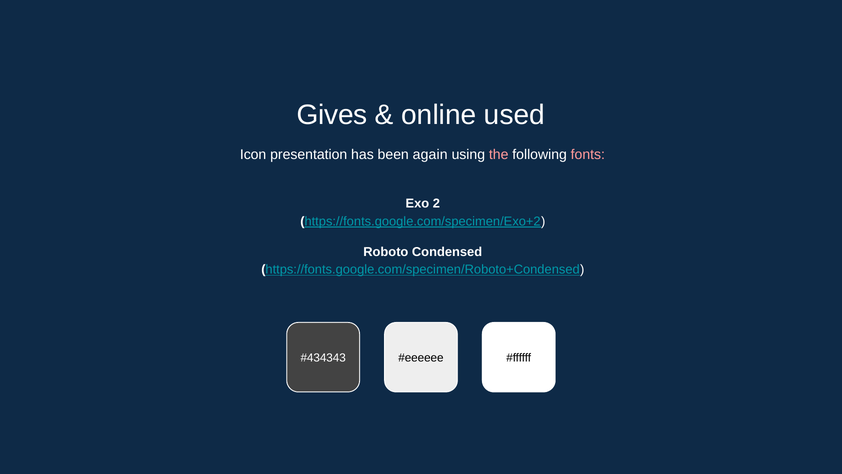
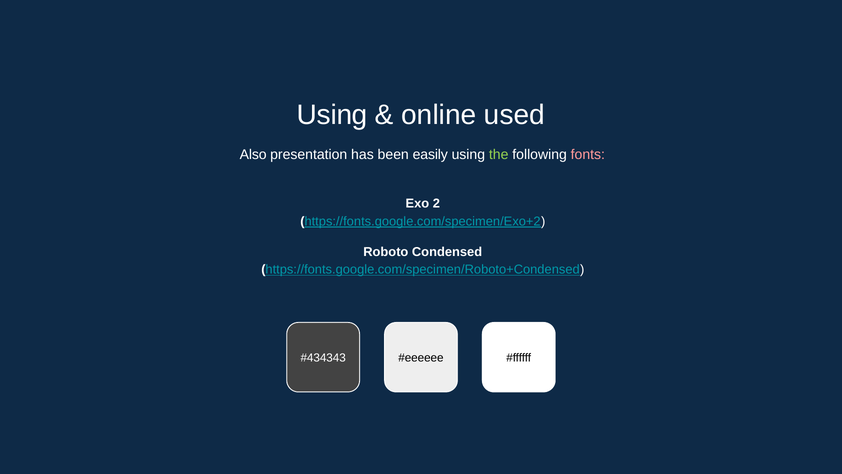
Gives at (332, 115): Gives -> Using
Icon: Icon -> Also
again: again -> easily
the colour: pink -> light green
